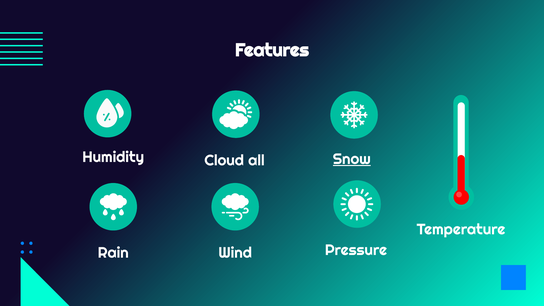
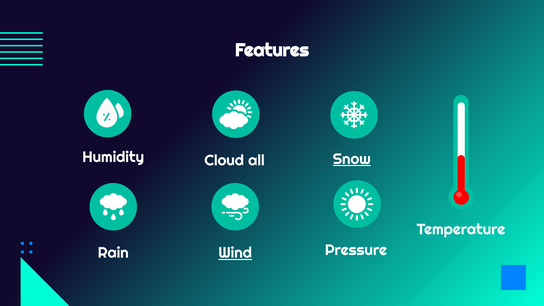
Wind underline: none -> present
